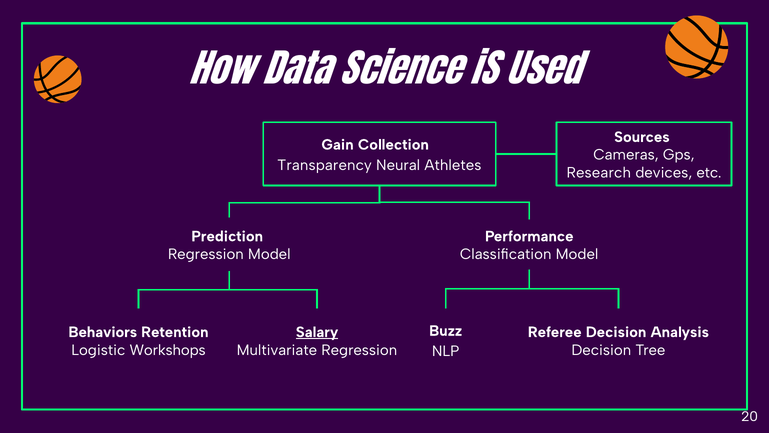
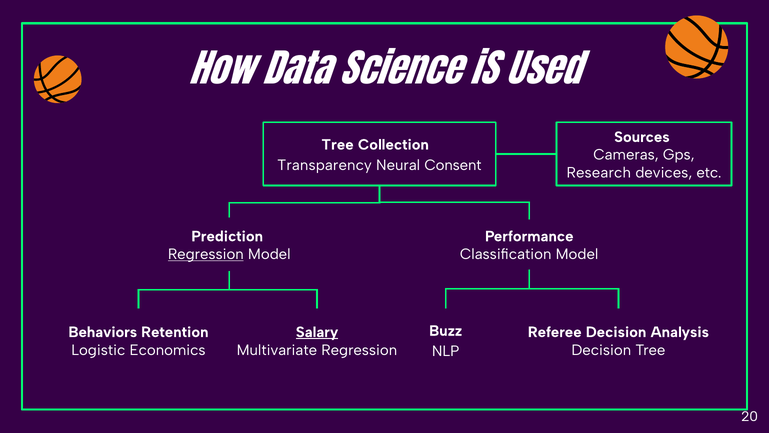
Gain at (338, 145): Gain -> Tree
Athletes: Athletes -> Consent
Regression at (206, 254) underline: none -> present
Workshops: Workshops -> Economics
